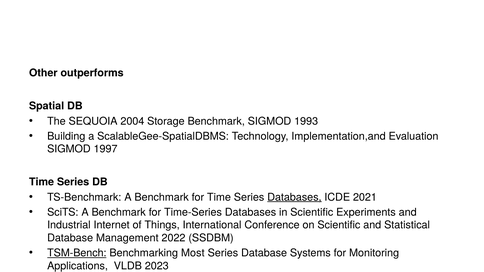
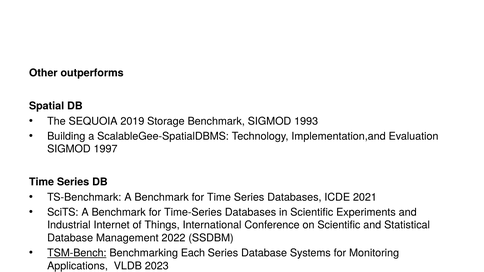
SEQUOIA 2004: 2004 -> 2019
Databases at (294, 197) underline: present -> none
Most: Most -> Each
